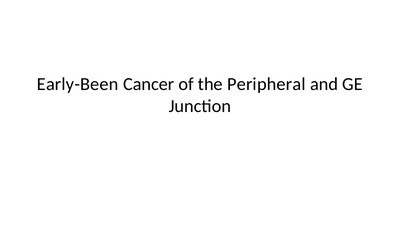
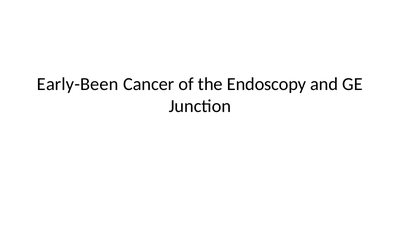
Peripheral: Peripheral -> Endoscopy
